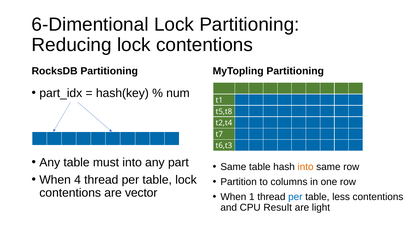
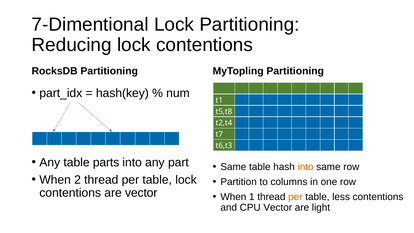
6-Dimentional: 6-Dimentional -> 7-Dimentional
must: must -> parts
4: 4 -> 2
per at (295, 197) colour: blue -> orange
CPU Result: Result -> Vector
